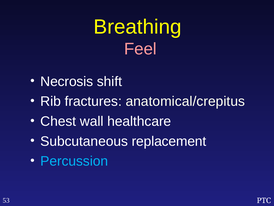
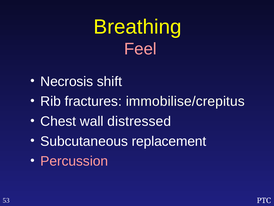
anatomical/crepitus: anatomical/crepitus -> immobilise/crepitus
healthcare: healthcare -> distressed
Percussion colour: light blue -> pink
